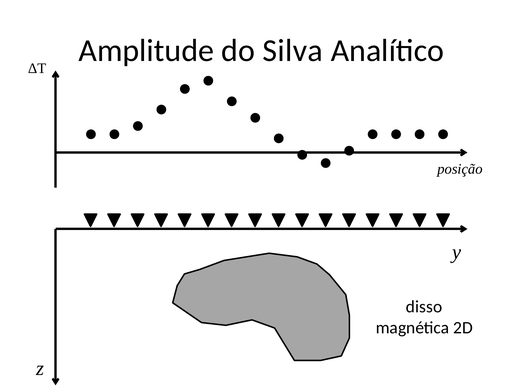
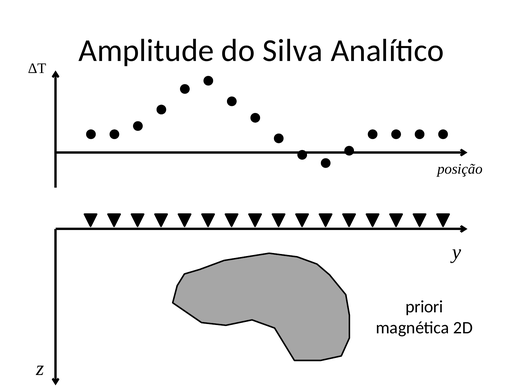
disso: disso -> priori
